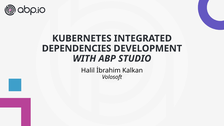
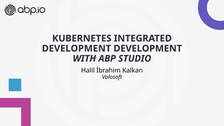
DEPENDENCIES at (77, 48): DEPENDENCIES -> DEVELOPMENT
